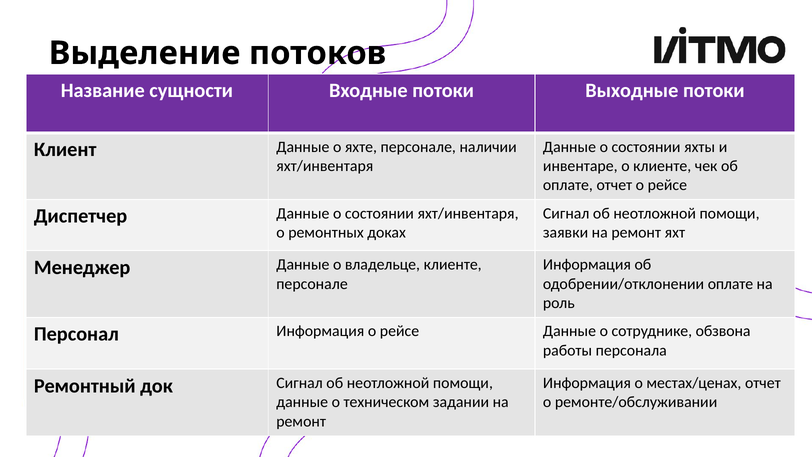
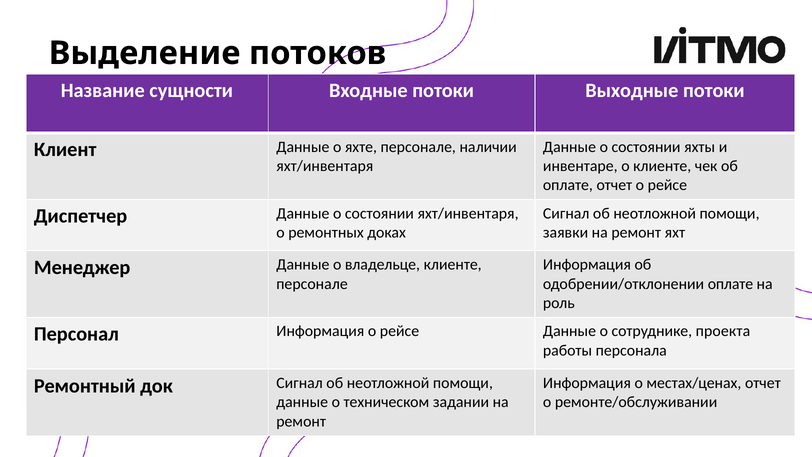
обзвона: обзвона -> проекта
